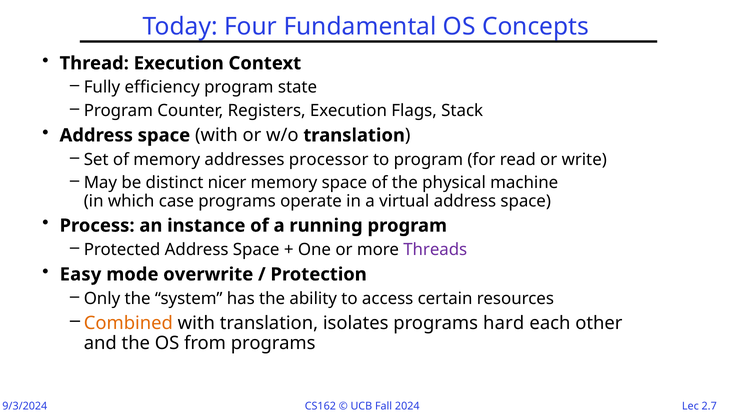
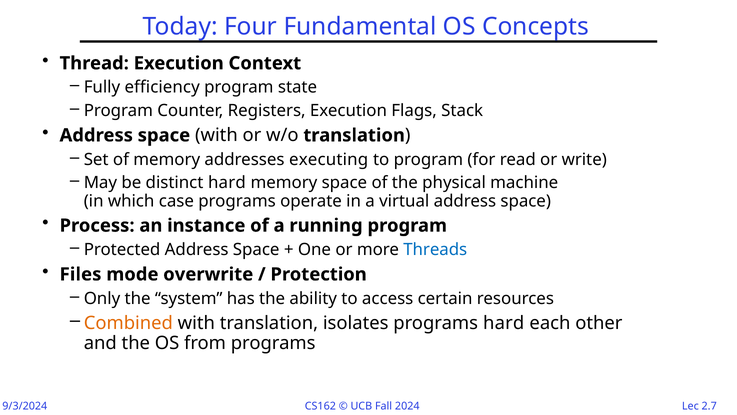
processor: processor -> executing
distinct nicer: nicer -> hard
Threads colour: purple -> blue
Easy: Easy -> Files
